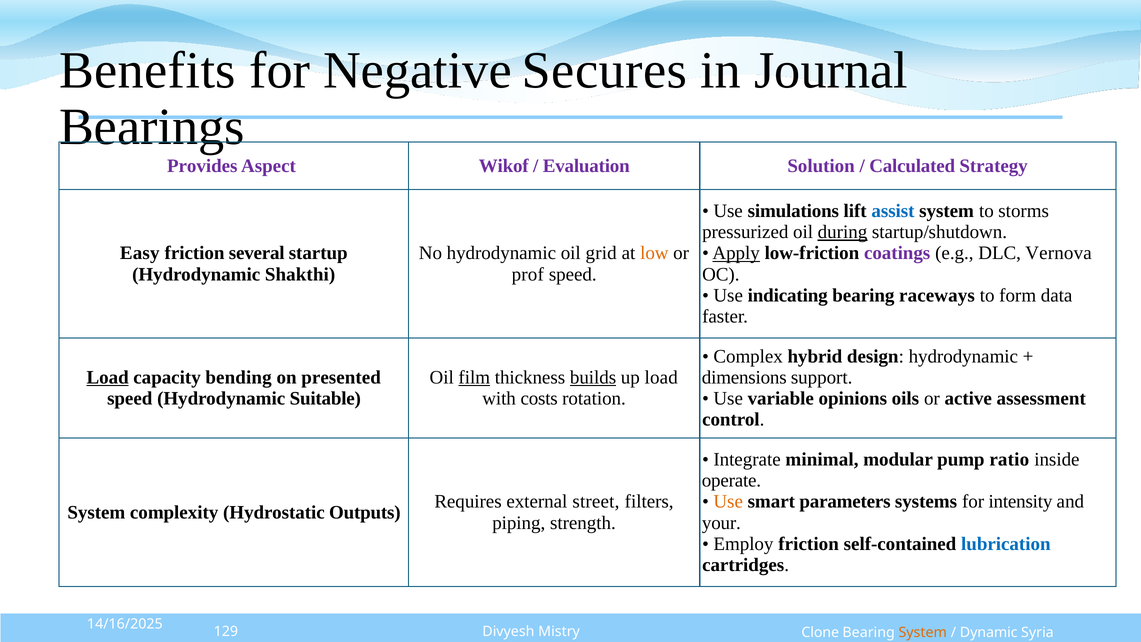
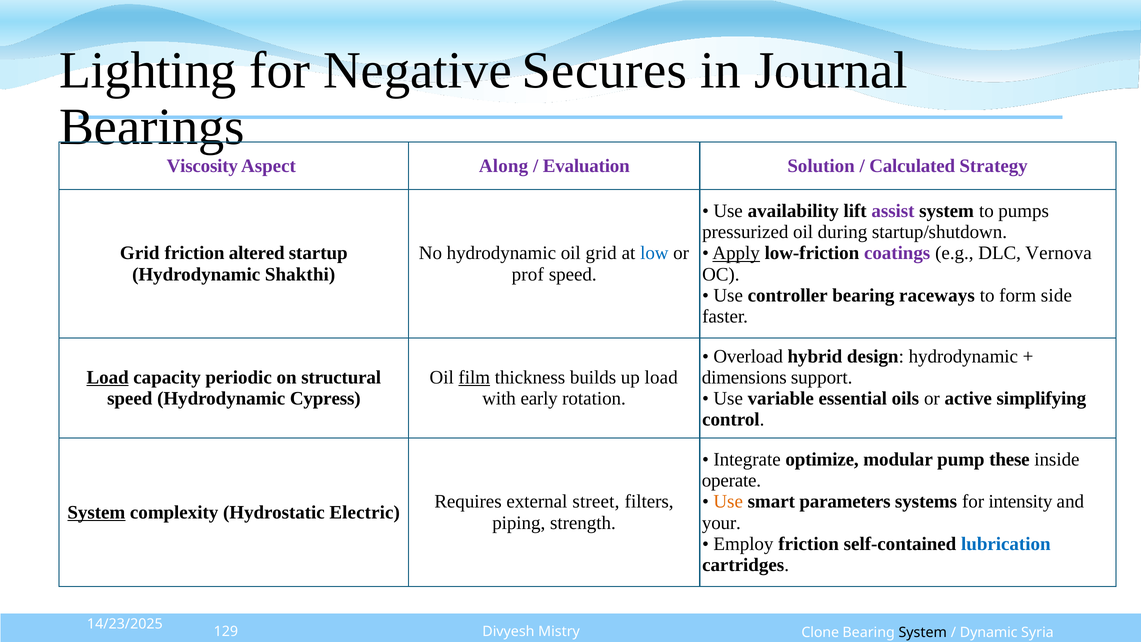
Benefits: Benefits -> Lighting
Provides: Provides -> Viscosity
Wikof: Wikof -> Along
simulations: simulations -> availability
assist colour: blue -> purple
storms: storms -> pumps
during underline: present -> none
Easy at (140, 253): Easy -> Grid
several: several -> altered
low colour: orange -> blue
indicating: indicating -> controller
data: data -> side
Complex: Complex -> Overload
bending: bending -> periodic
presented: presented -> structural
builds underline: present -> none
Suitable: Suitable -> Cypress
costs: costs -> early
opinions: opinions -> essential
assessment: assessment -> simplifying
minimal: minimal -> optimize
ratio: ratio -> these
System at (96, 512) underline: none -> present
Outputs: Outputs -> Electric
14/16/2025: 14/16/2025 -> 14/23/2025
System at (923, 632) colour: orange -> black
